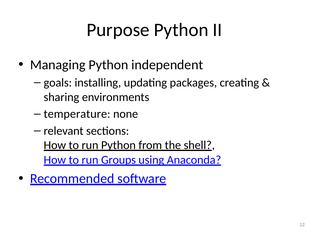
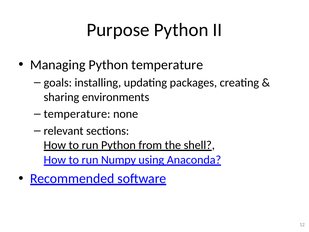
Python independent: independent -> temperature
Groups: Groups -> Numpy
